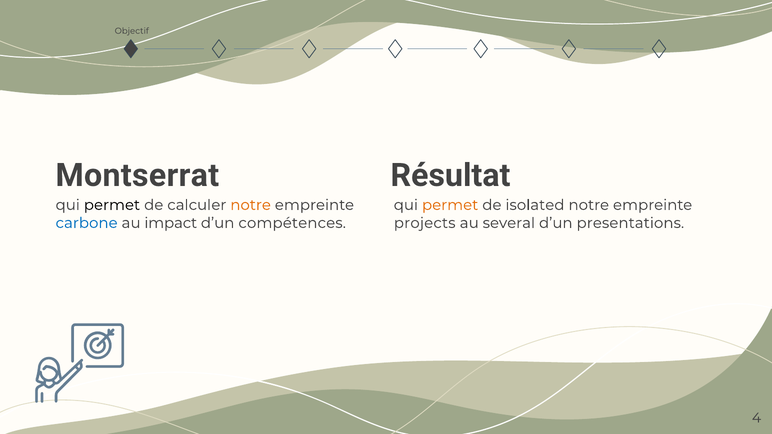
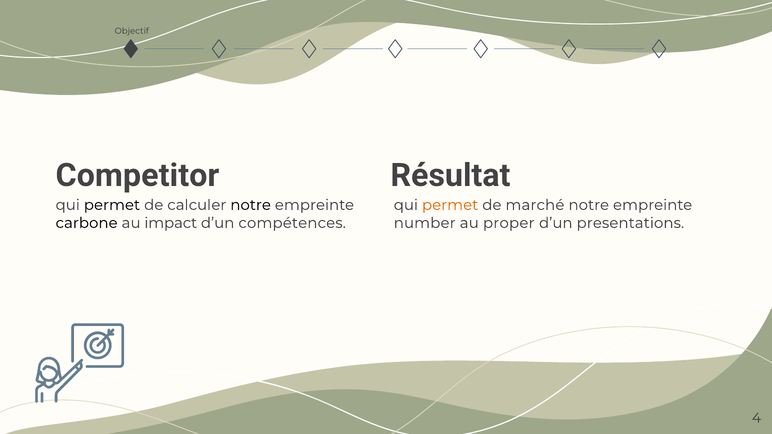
Montserrat: Montserrat -> Competitor
notre at (251, 205) colour: orange -> black
isolated: isolated -> marché
carbone colour: blue -> black
projects: projects -> number
several: several -> proper
